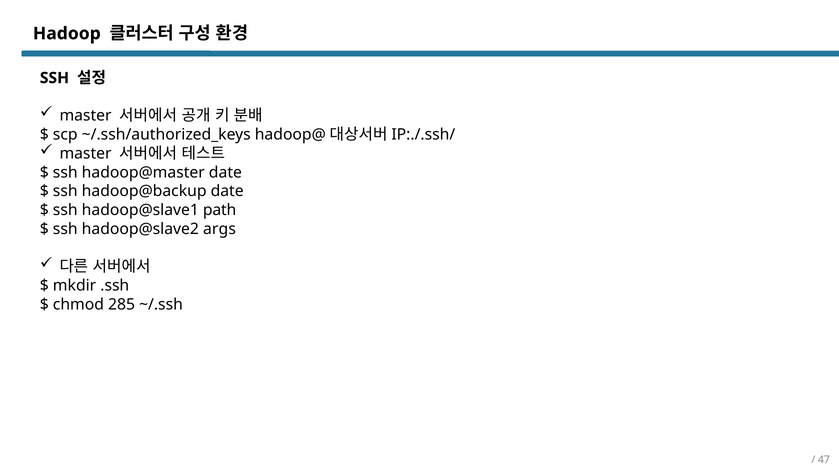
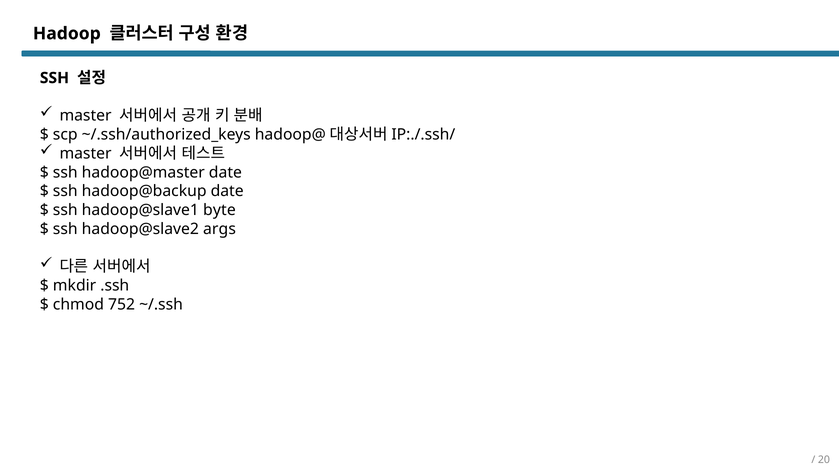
path: path -> byte
285: 285 -> 752
47: 47 -> 20
